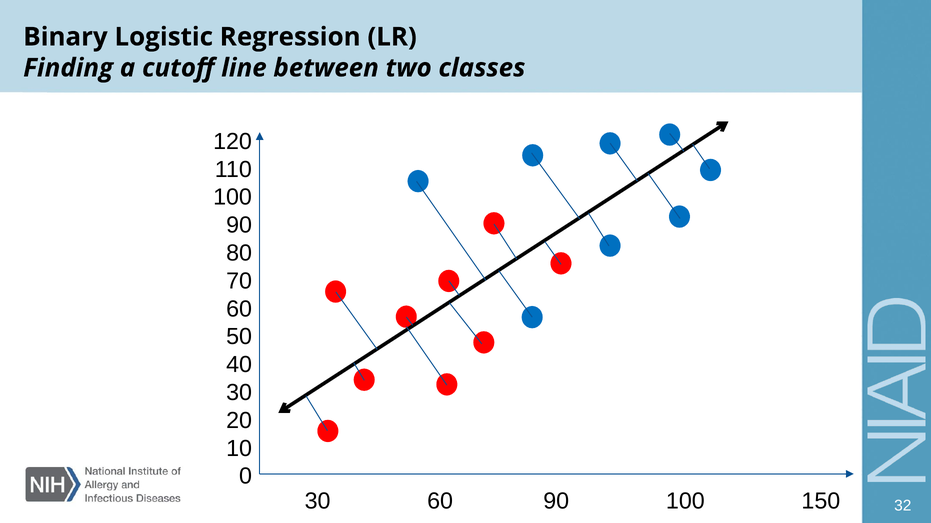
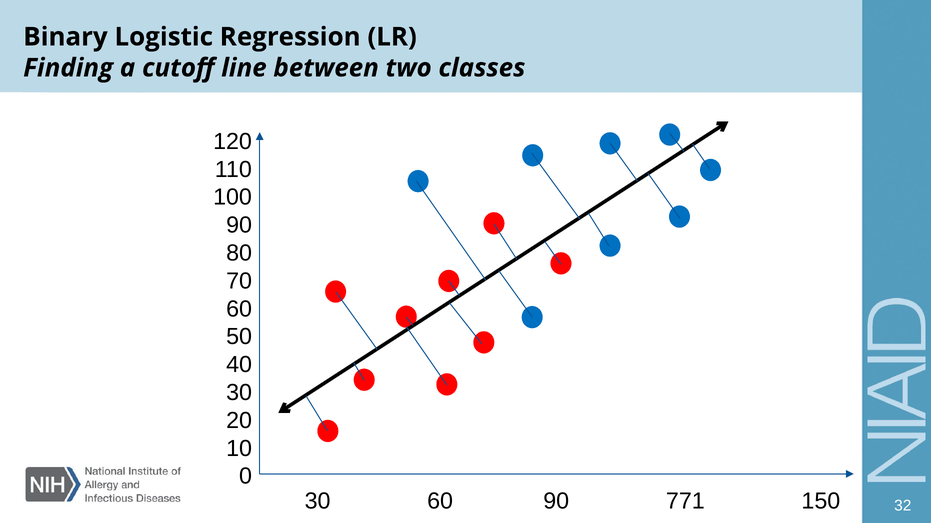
90 100: 100 -> 771
